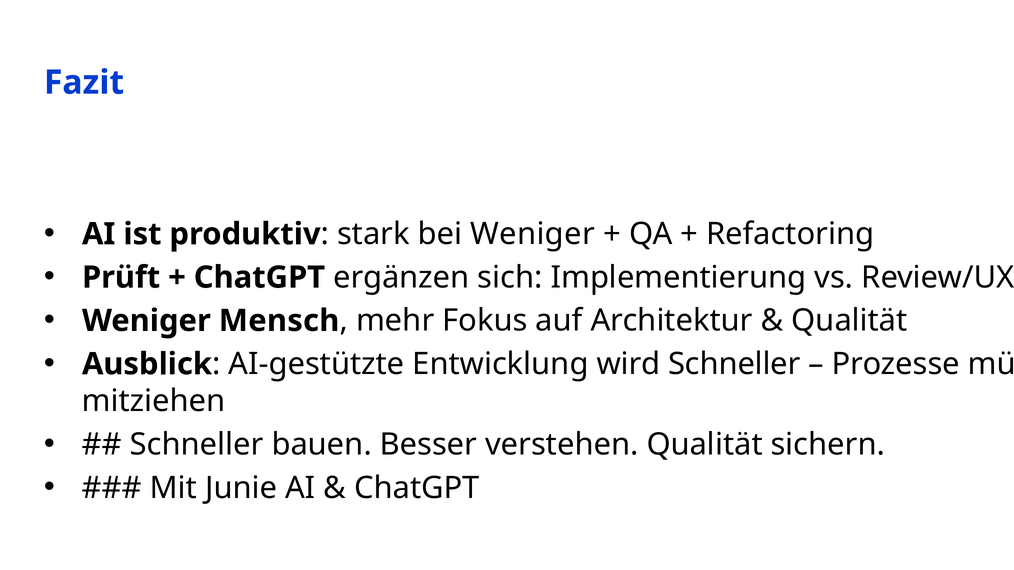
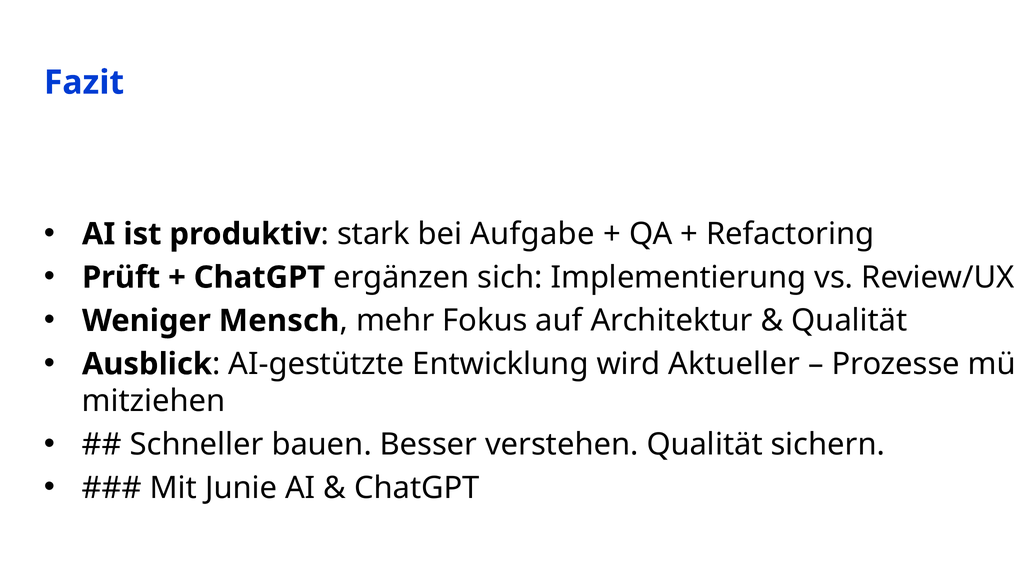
bei Weniger: Weniger -> Aufgabe
wird Schneller: Schneller -> Aktueller
